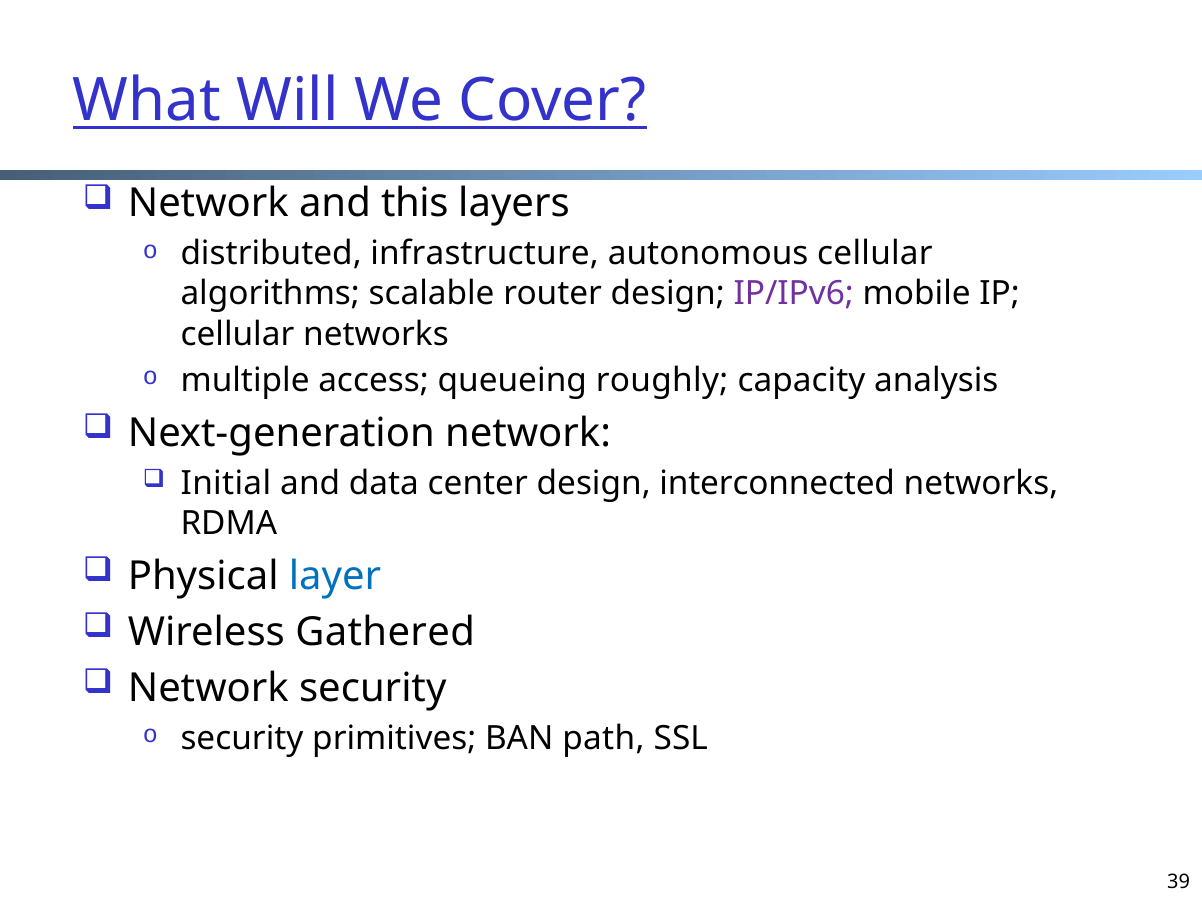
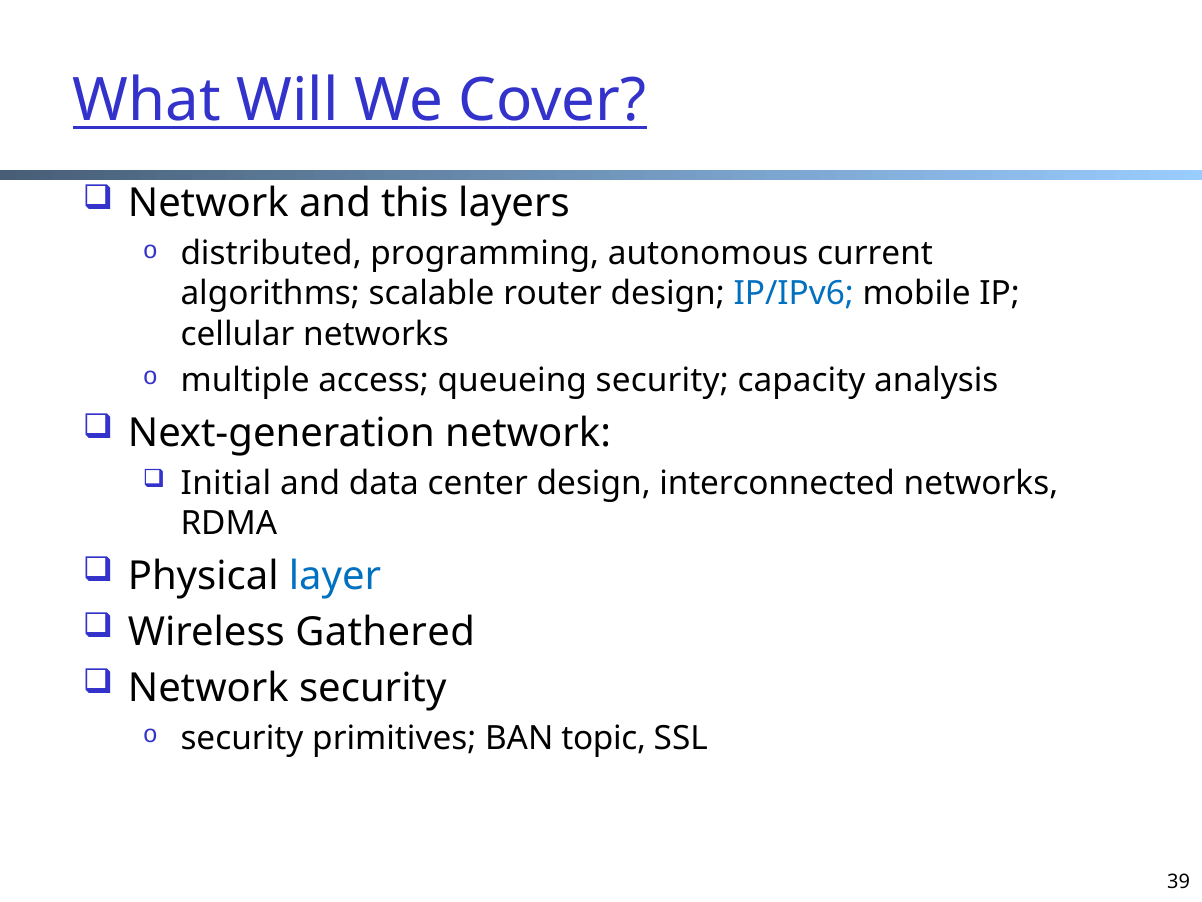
infrastructure: infrastructure -> programming
autonomous cellular: cellular -> current
IP/IPv6 colour: purple -> blue
queueing roughly: roughly -> security
path: path -> topic
